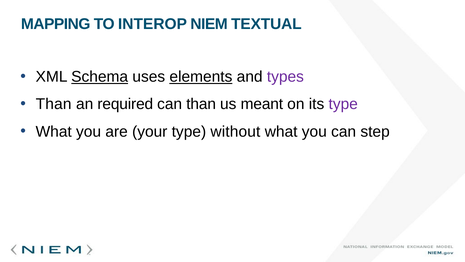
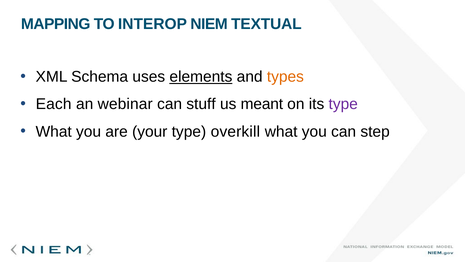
Schema underline: present -> none
types colour: purple -> orange
Than at (54, 104): Than -> Each
required: required -> webinar
can than: than -> stuff
without: without -> overkill
